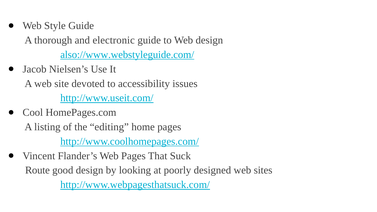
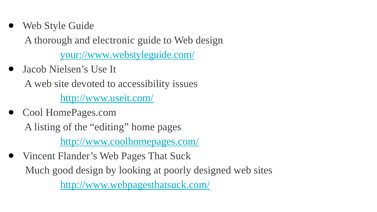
also://www.webstyleguide.com/: also://www.webstyleguide.com/ -> your://www.webstyleguide.com/
Route: Route -> Much
